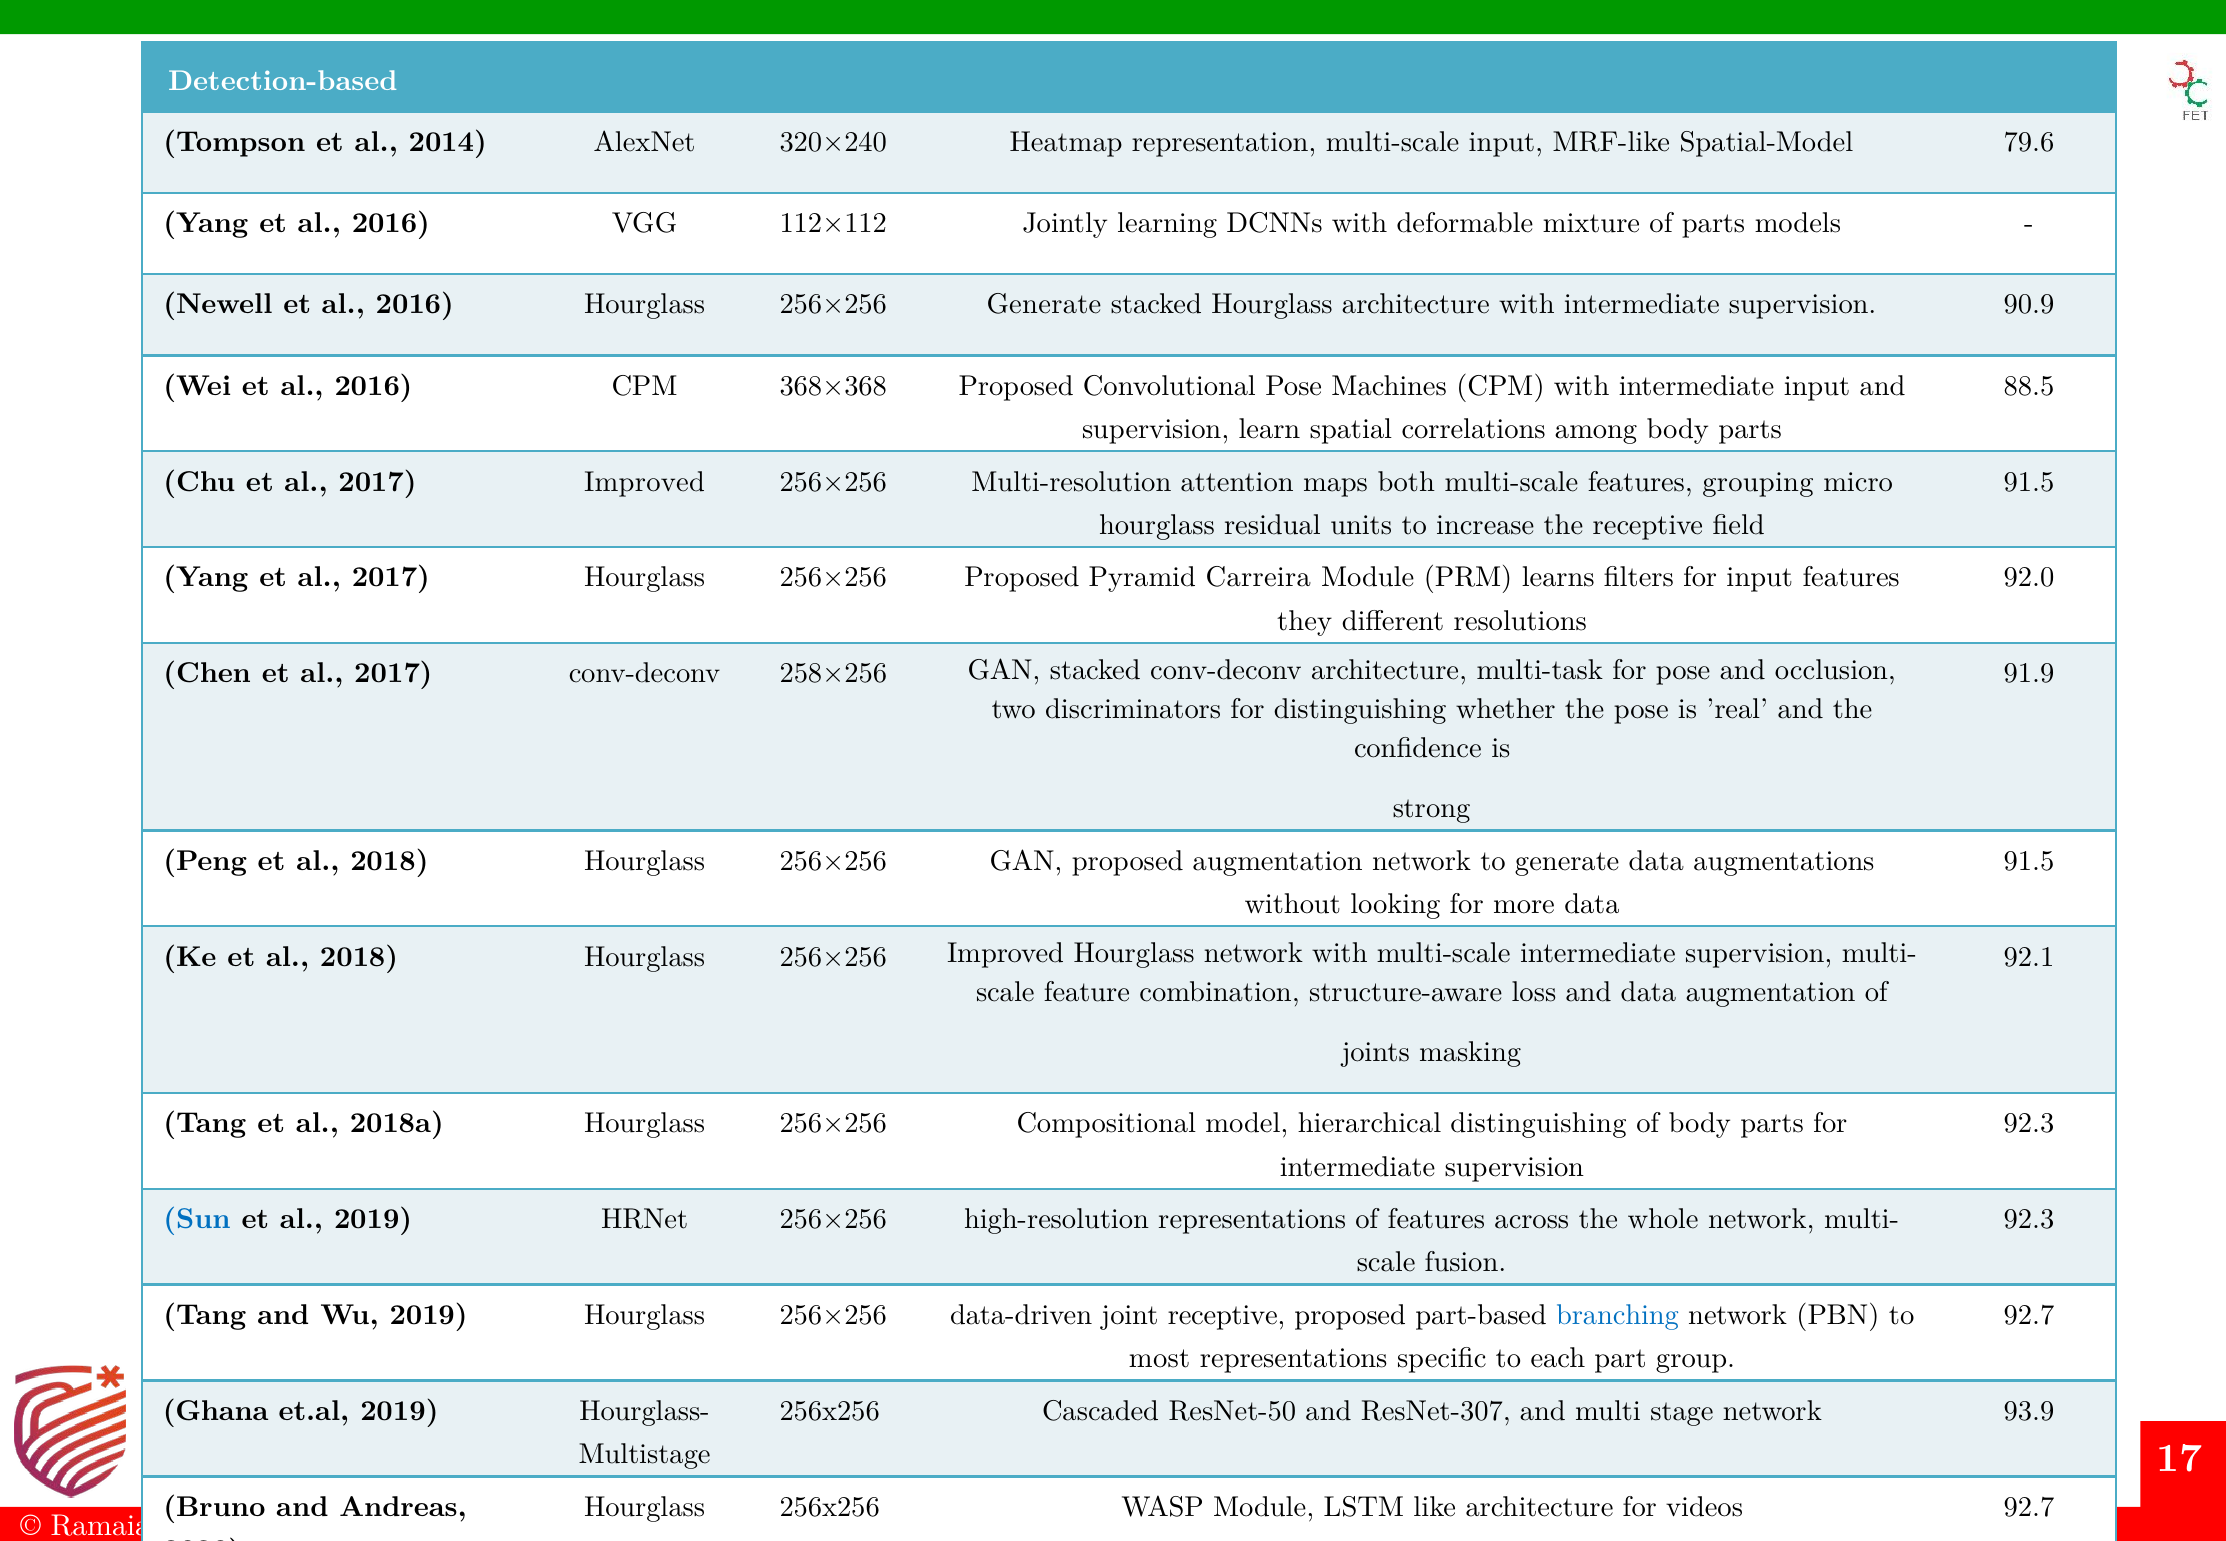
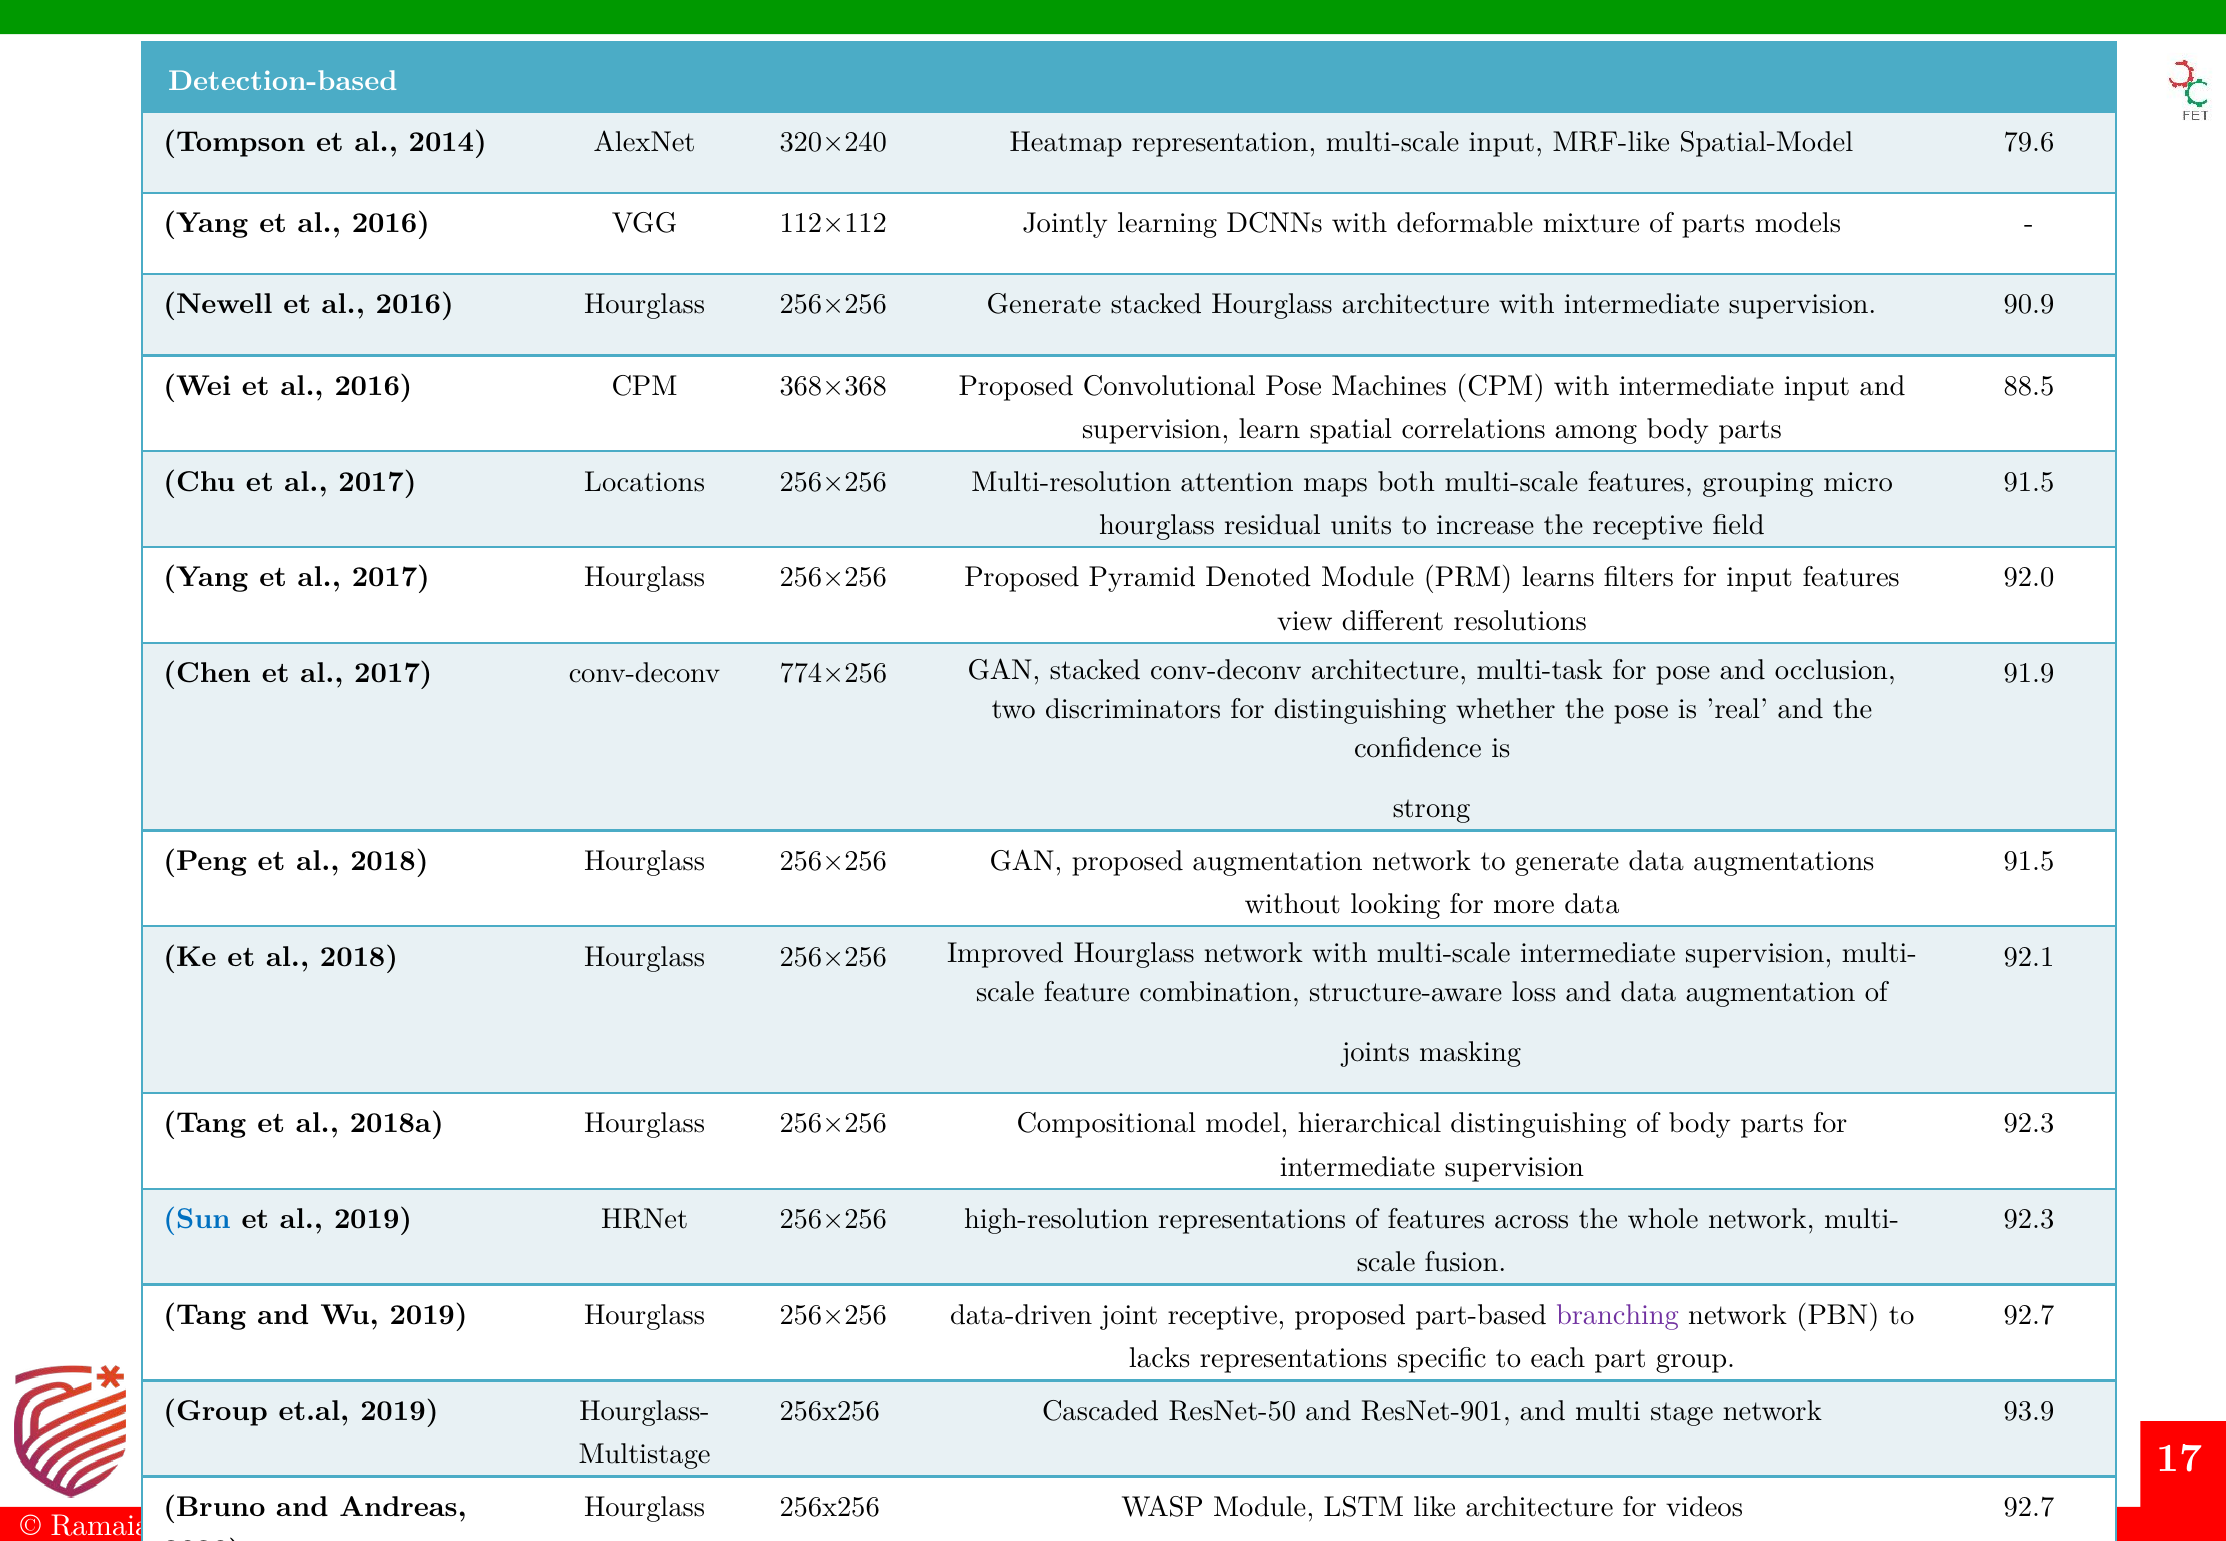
2017 Improved: Improved -> Locations
Carreira: Carreira -> Denoted
they: they -> view
258×256: 258×256 -> 774×256
branching colour: blue -> purple
most: most -> lacks
ResNet-307: ResNet-307 -> ResNet-901
Ghana at (216, 1411): Ghana -> Group
